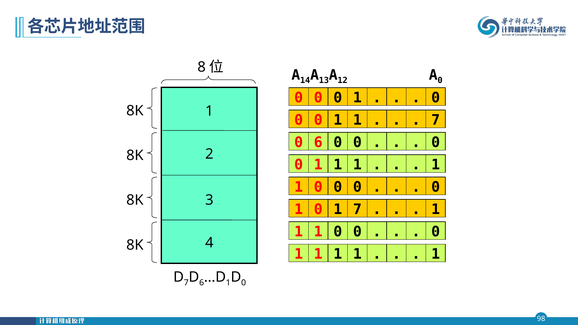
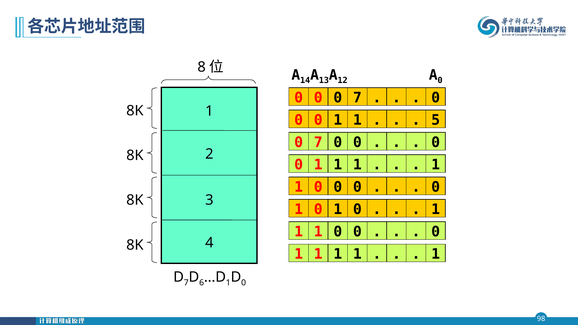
1 at (357, 98): 1 -> 7
7 at (436, 120): 7 -> 5
6 at (318, 142): 6 -> 7
1 0 1 7: 7 -> 0
